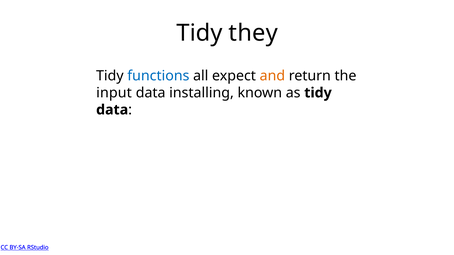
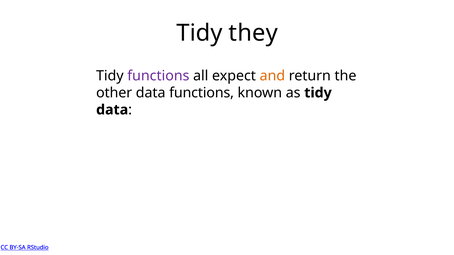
functions at (158, 76) colour: blue -> purple
input: input -> other
data installing: installing -> functions
